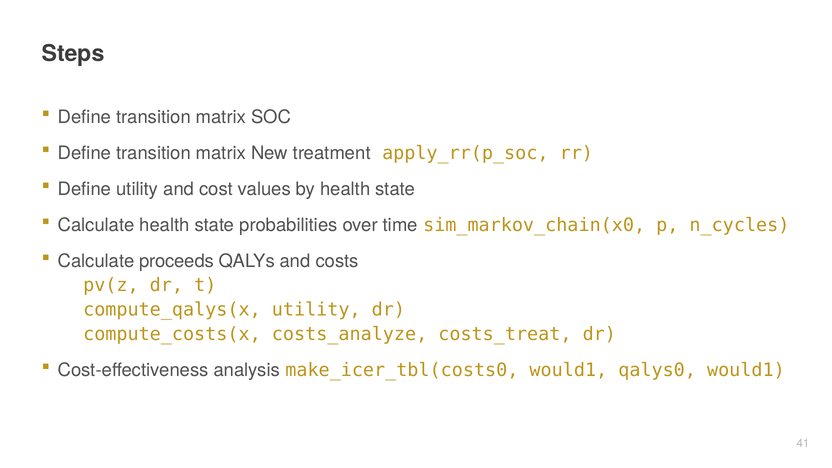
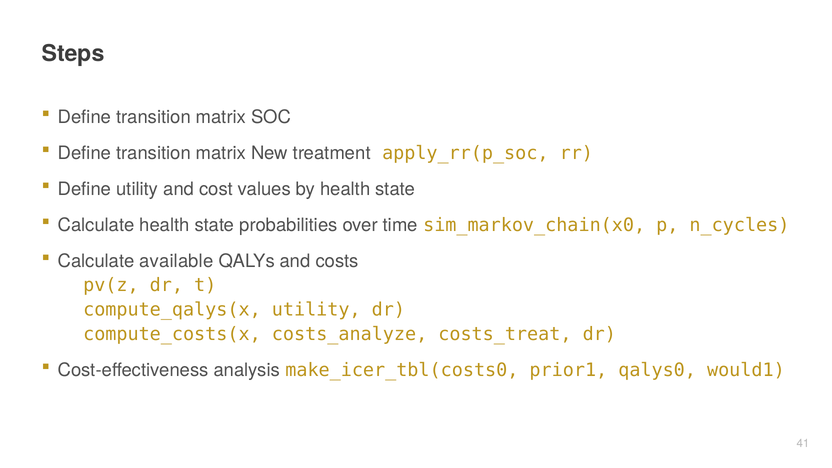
proceeds: proceeds -> available
make_icer_tbl(costs0 would1: would1 -> prior1
